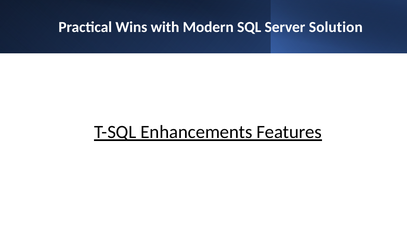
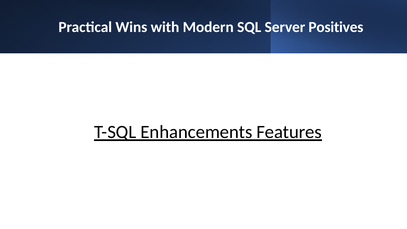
Solution: Solution -> Positives
